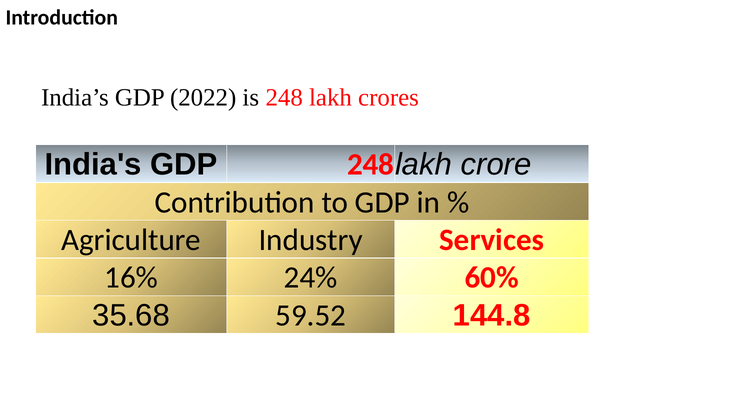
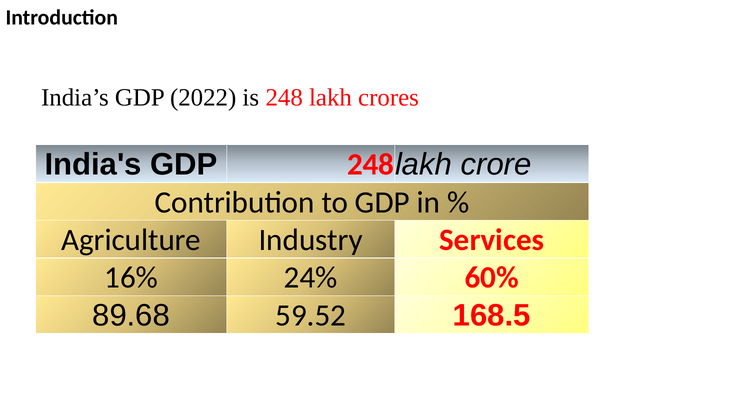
35.68: 35.68 -> 89.68
144.8: 144.8 -> 168.5
